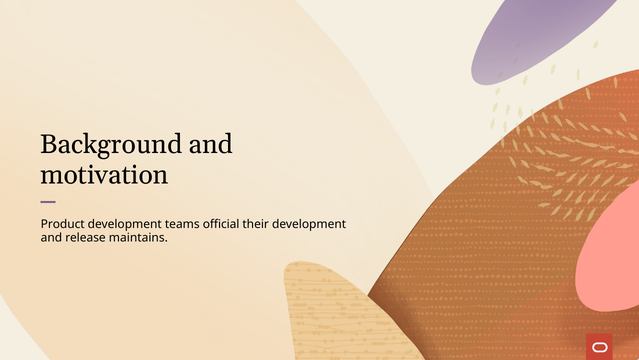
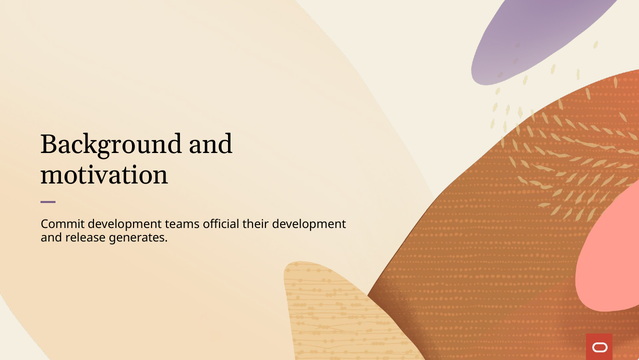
Product: Product -> Commit
maintains: maintains -> generates
